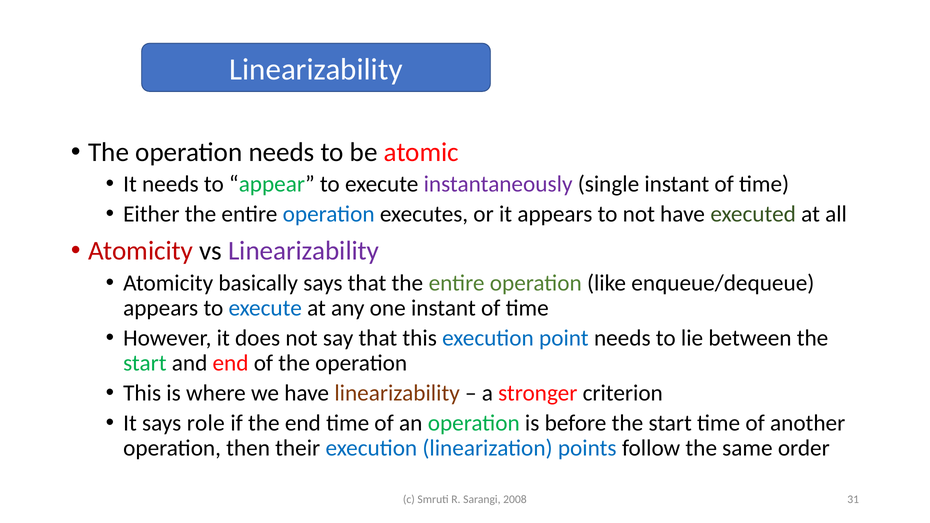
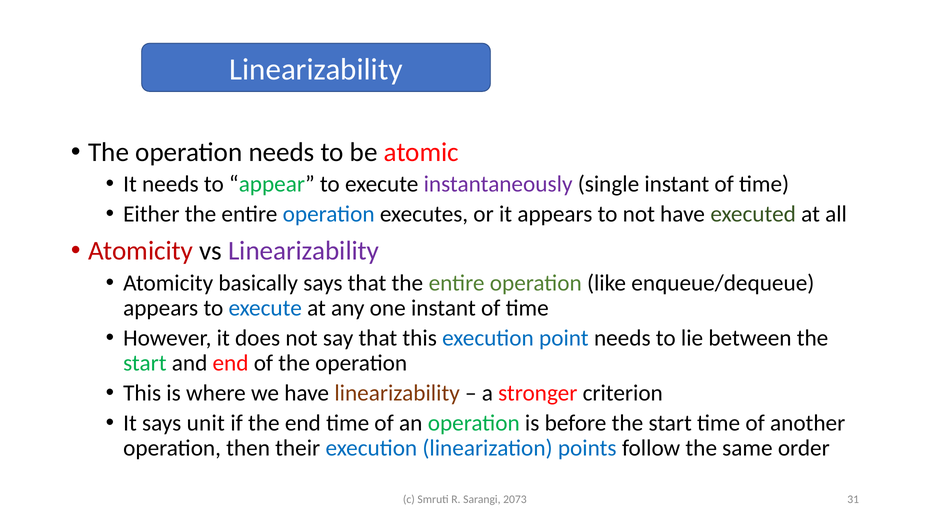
role: role -> unit
2008: 2008 -> 2073
